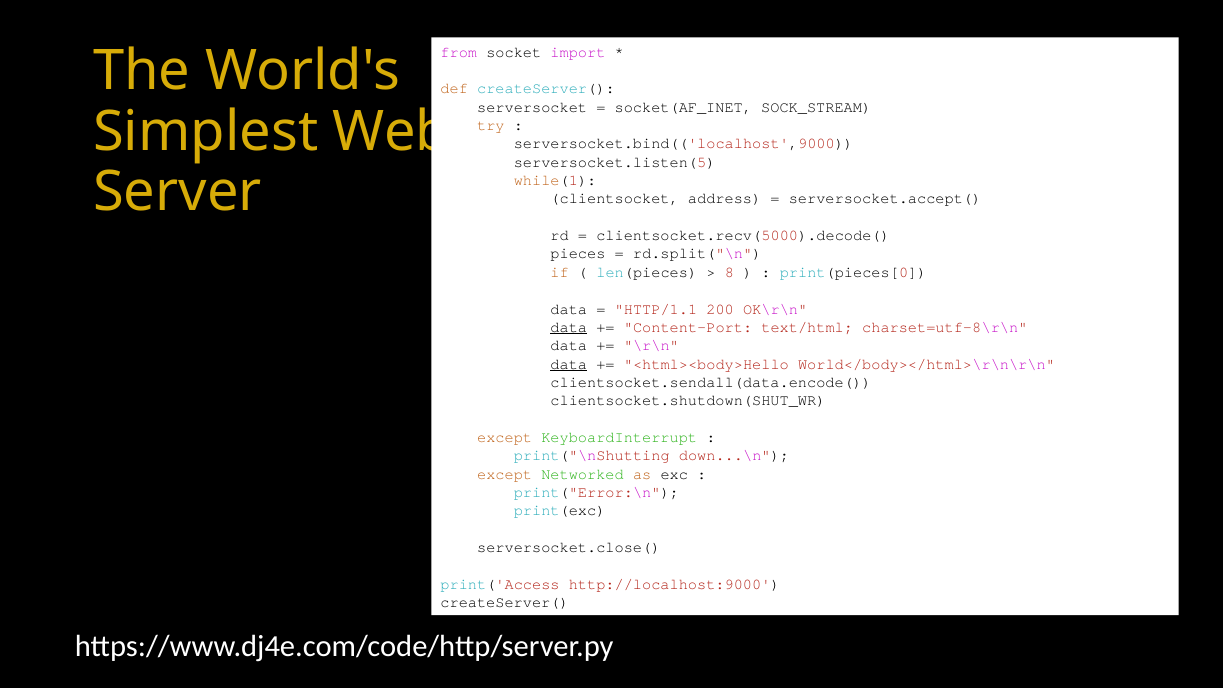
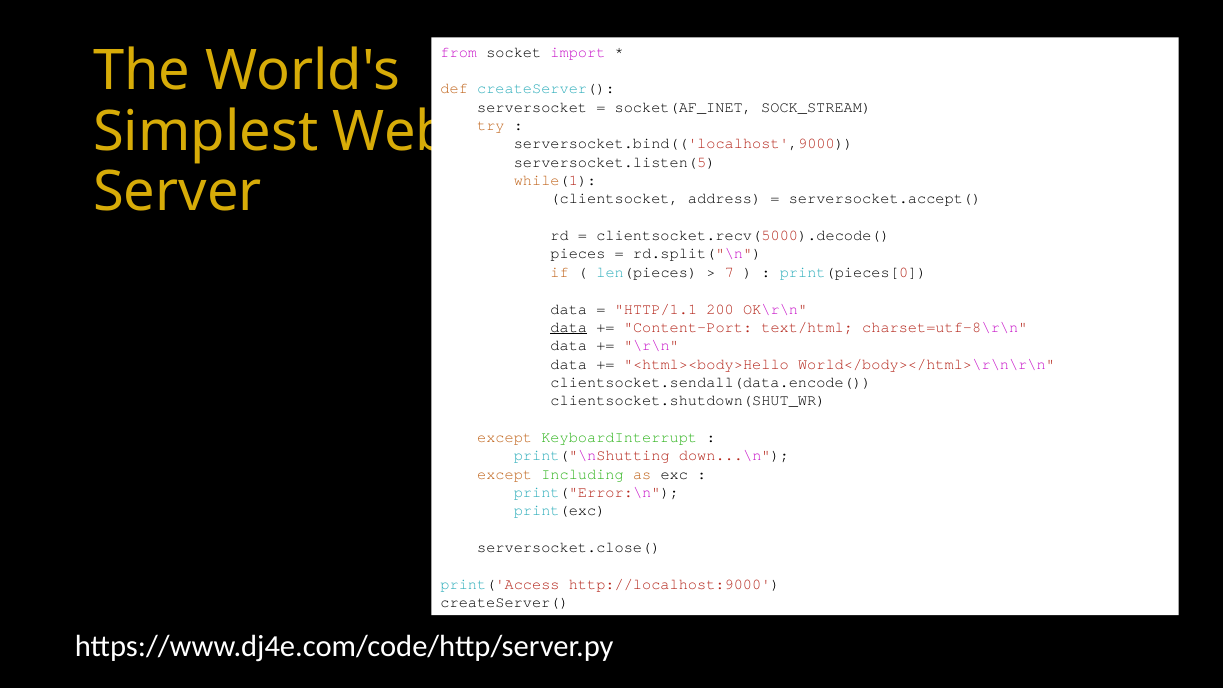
8: 8 -> 7
data at (569, 364) underline: present -> none
Networked: Networked -> Including
